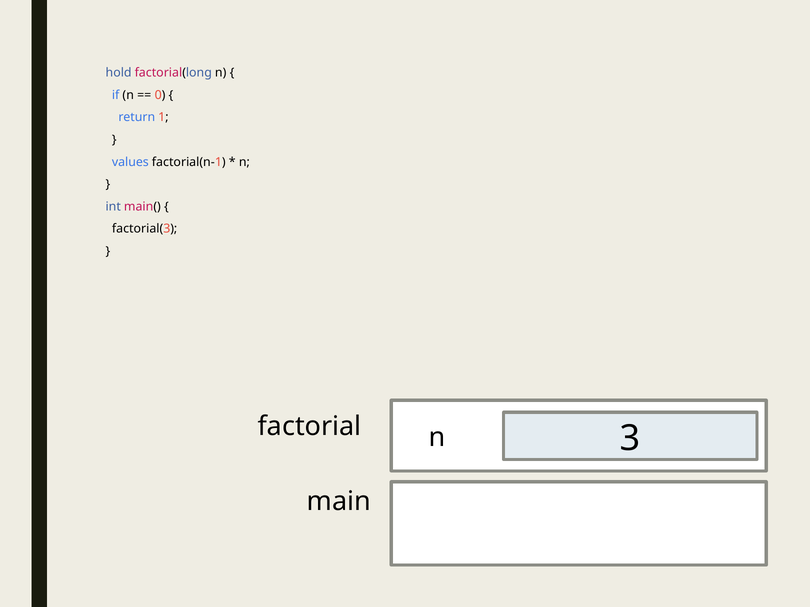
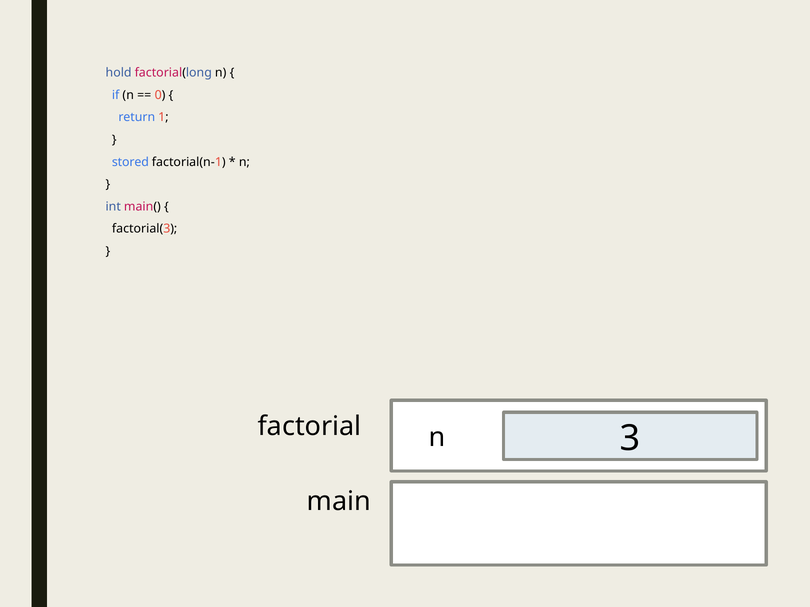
values: values -> stored
